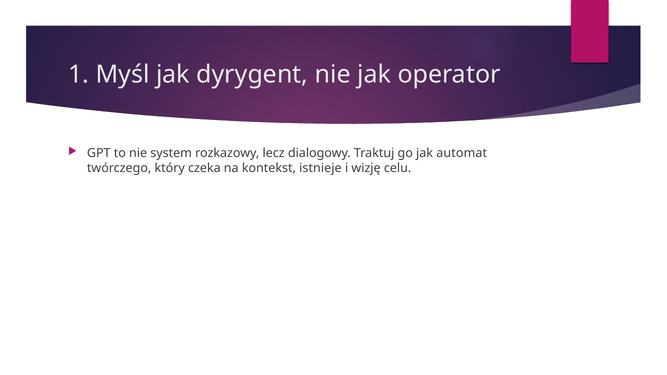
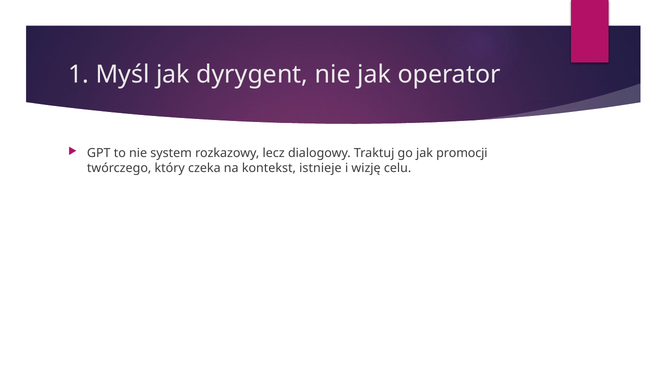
automat: automat -> promocji
